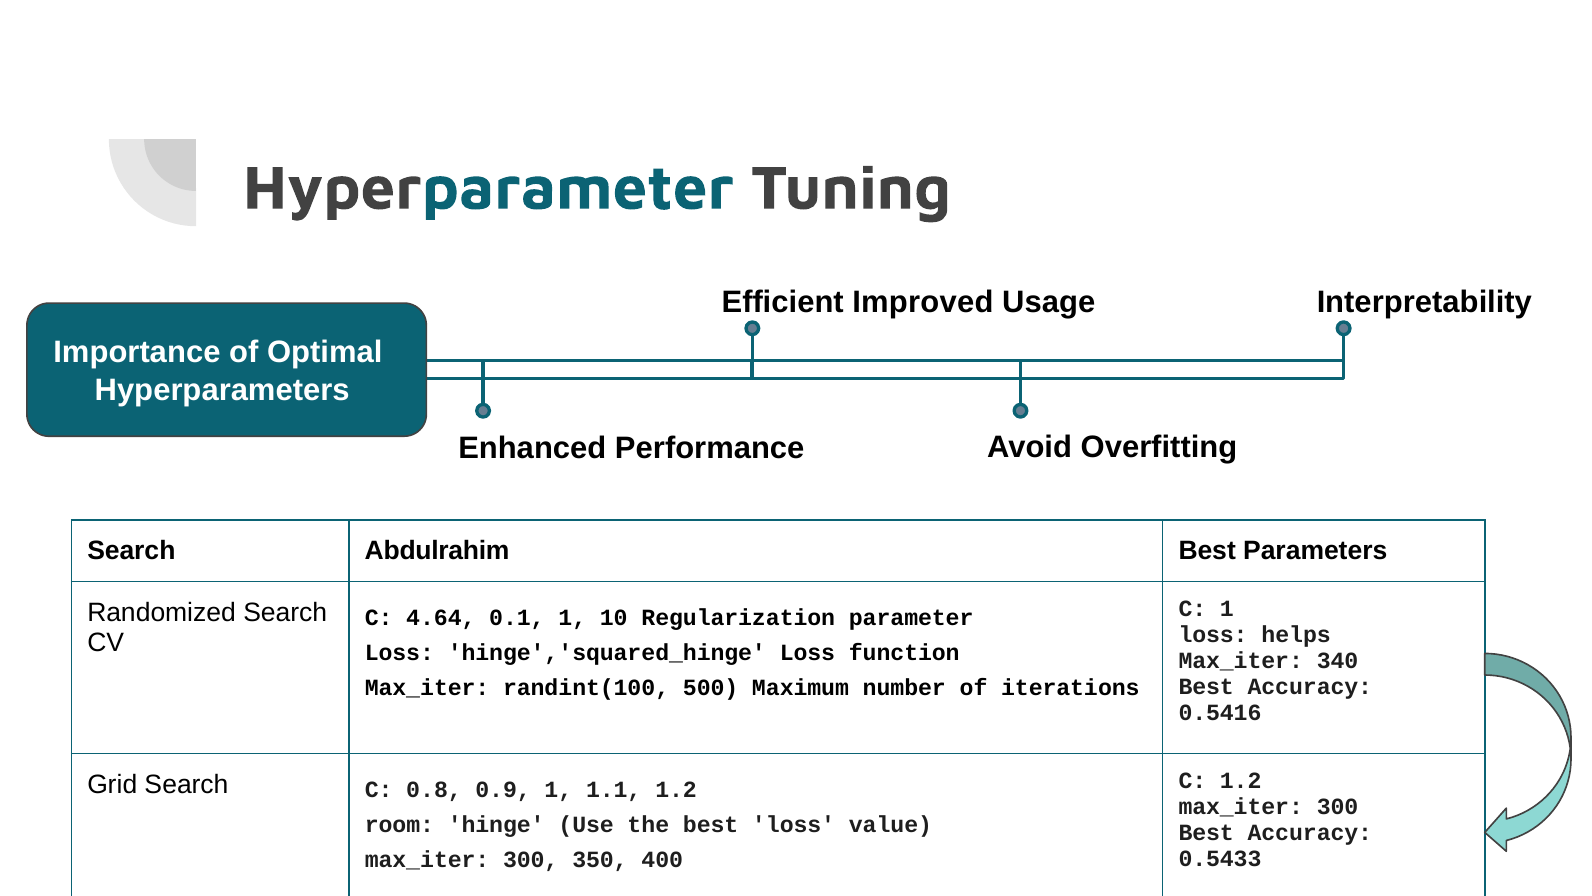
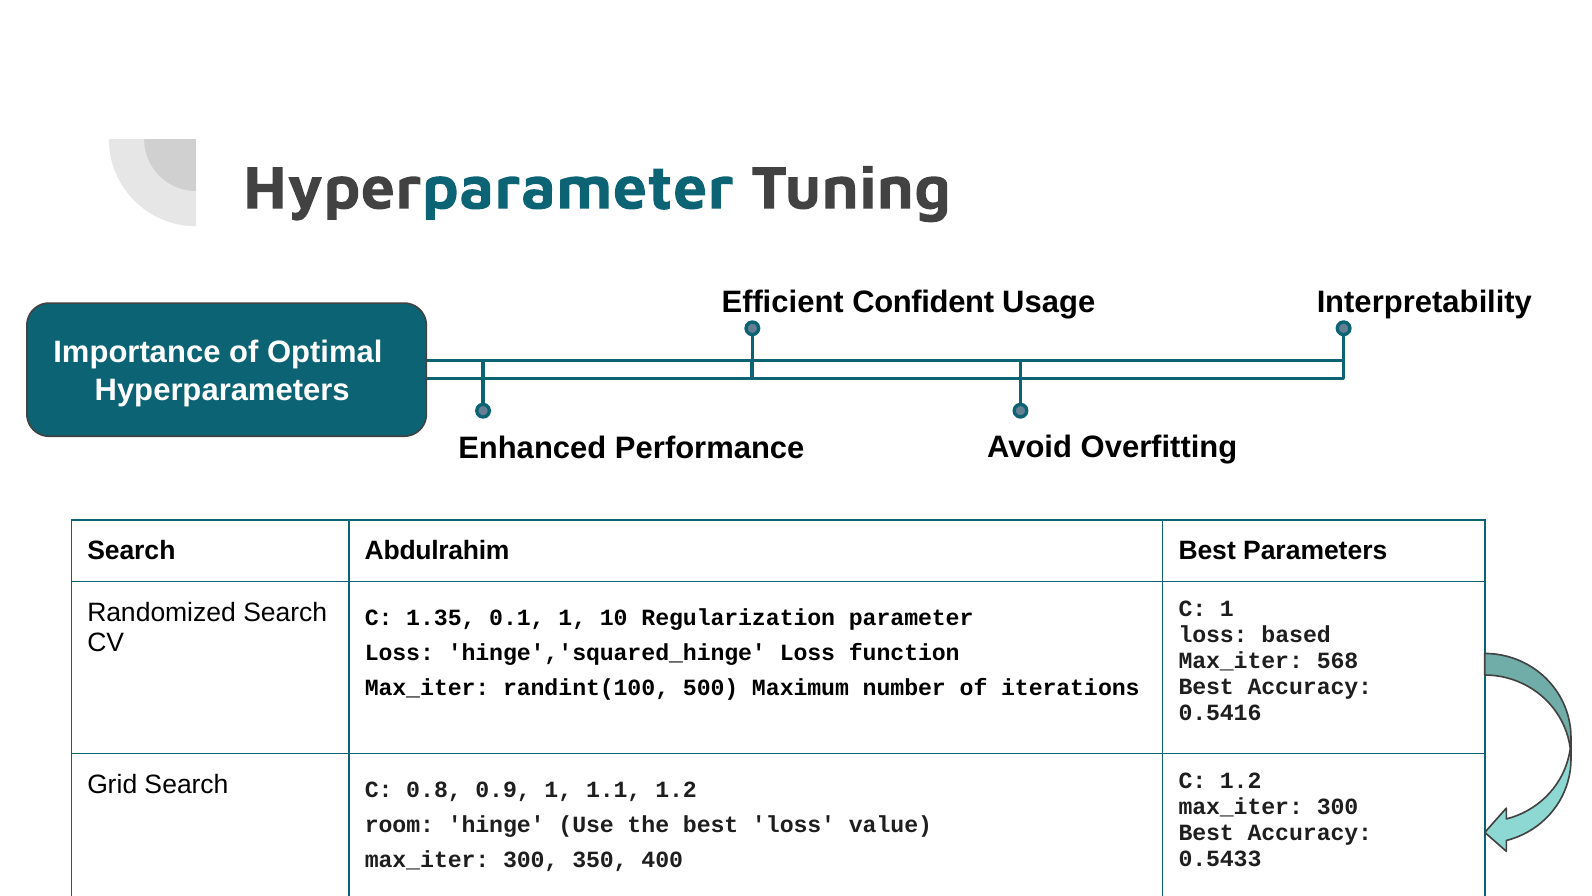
Improved: Improved -> Confident
4.64: 4.64 -> 1.35
helps: helps -> based
340: 340 -> 568
